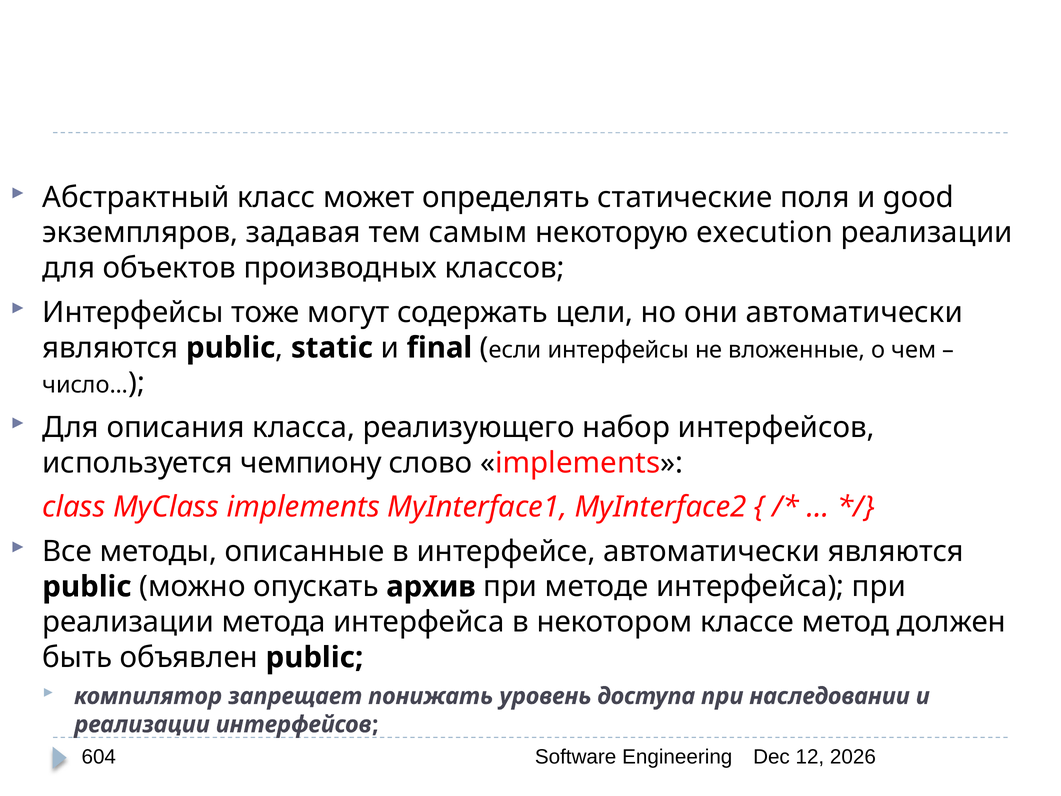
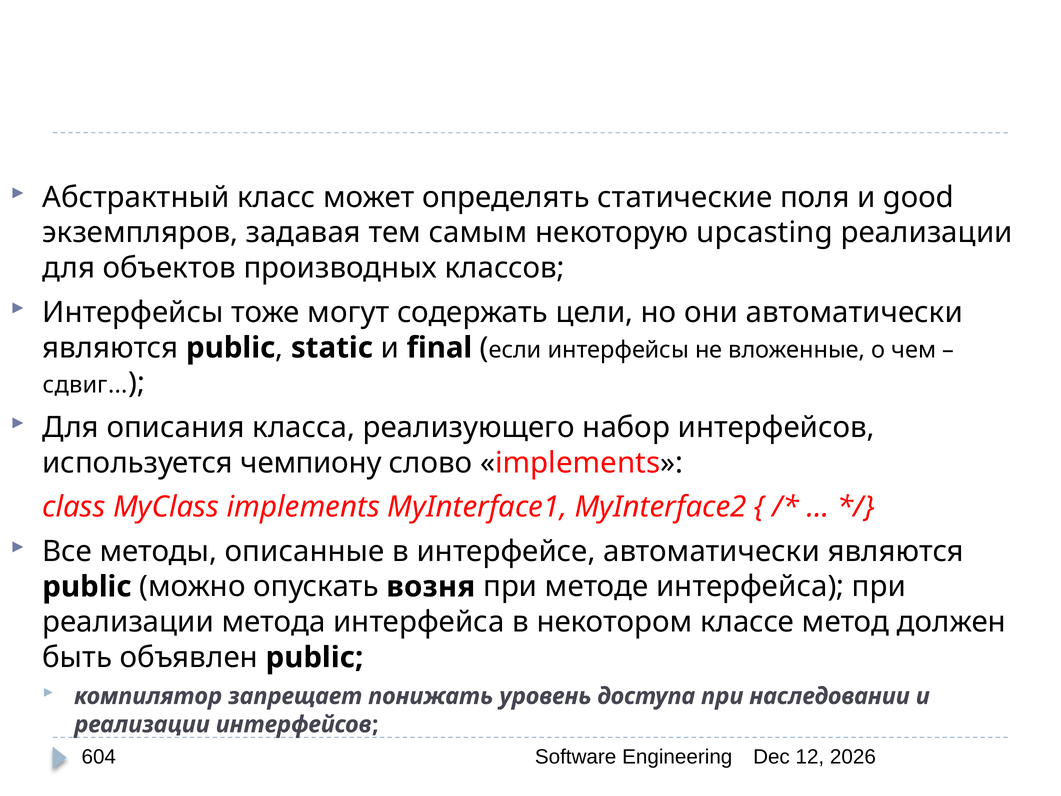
execution: execution -> upcasting
число: число -> сдвиг
архив: архив -> возня
